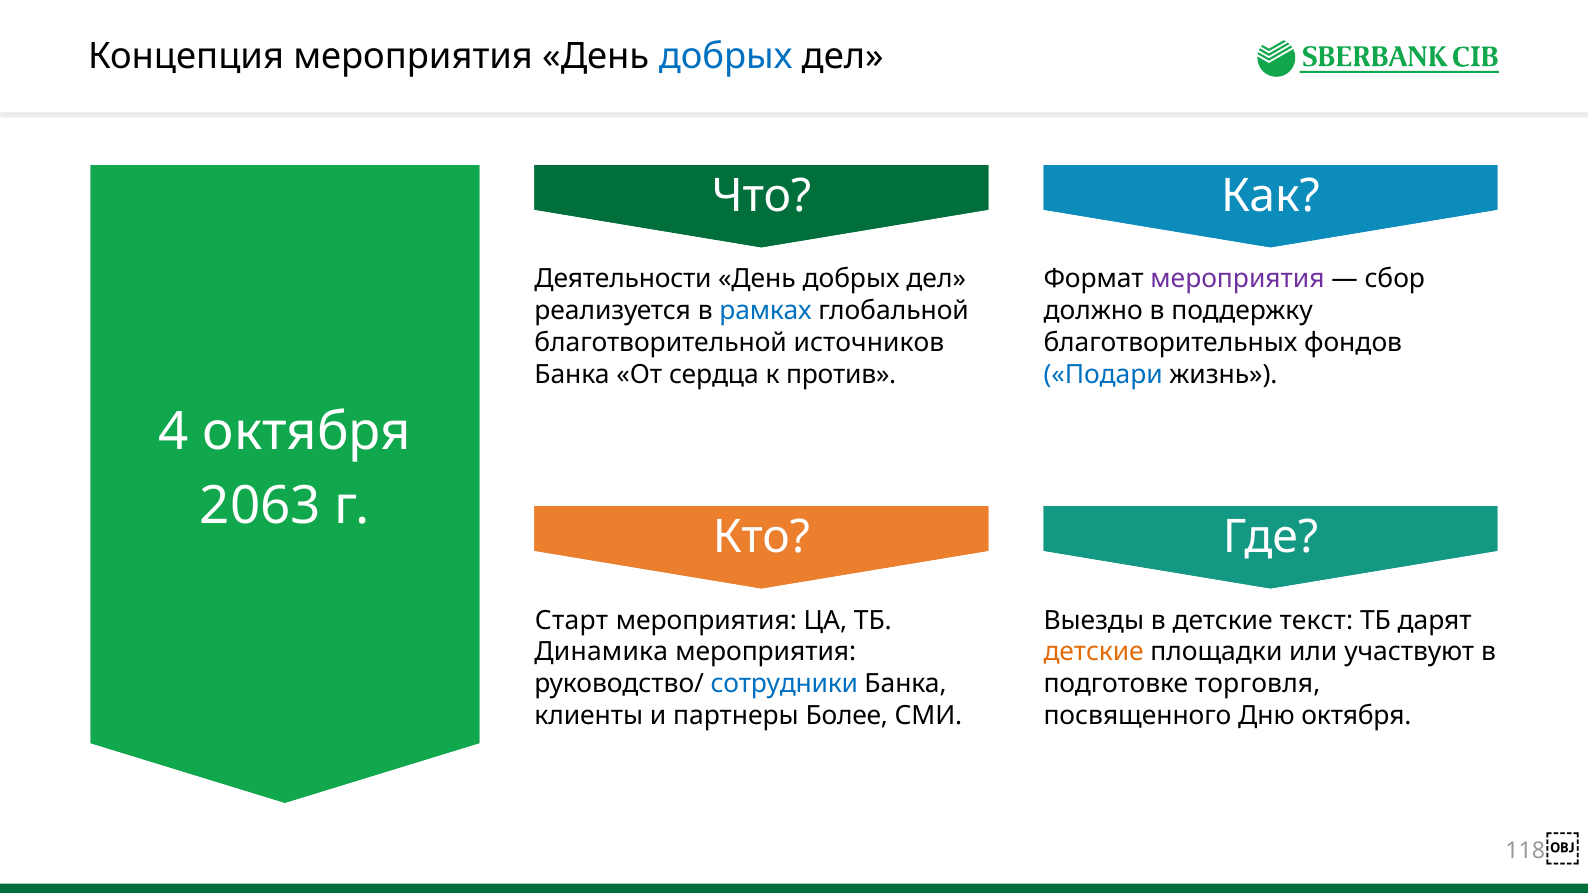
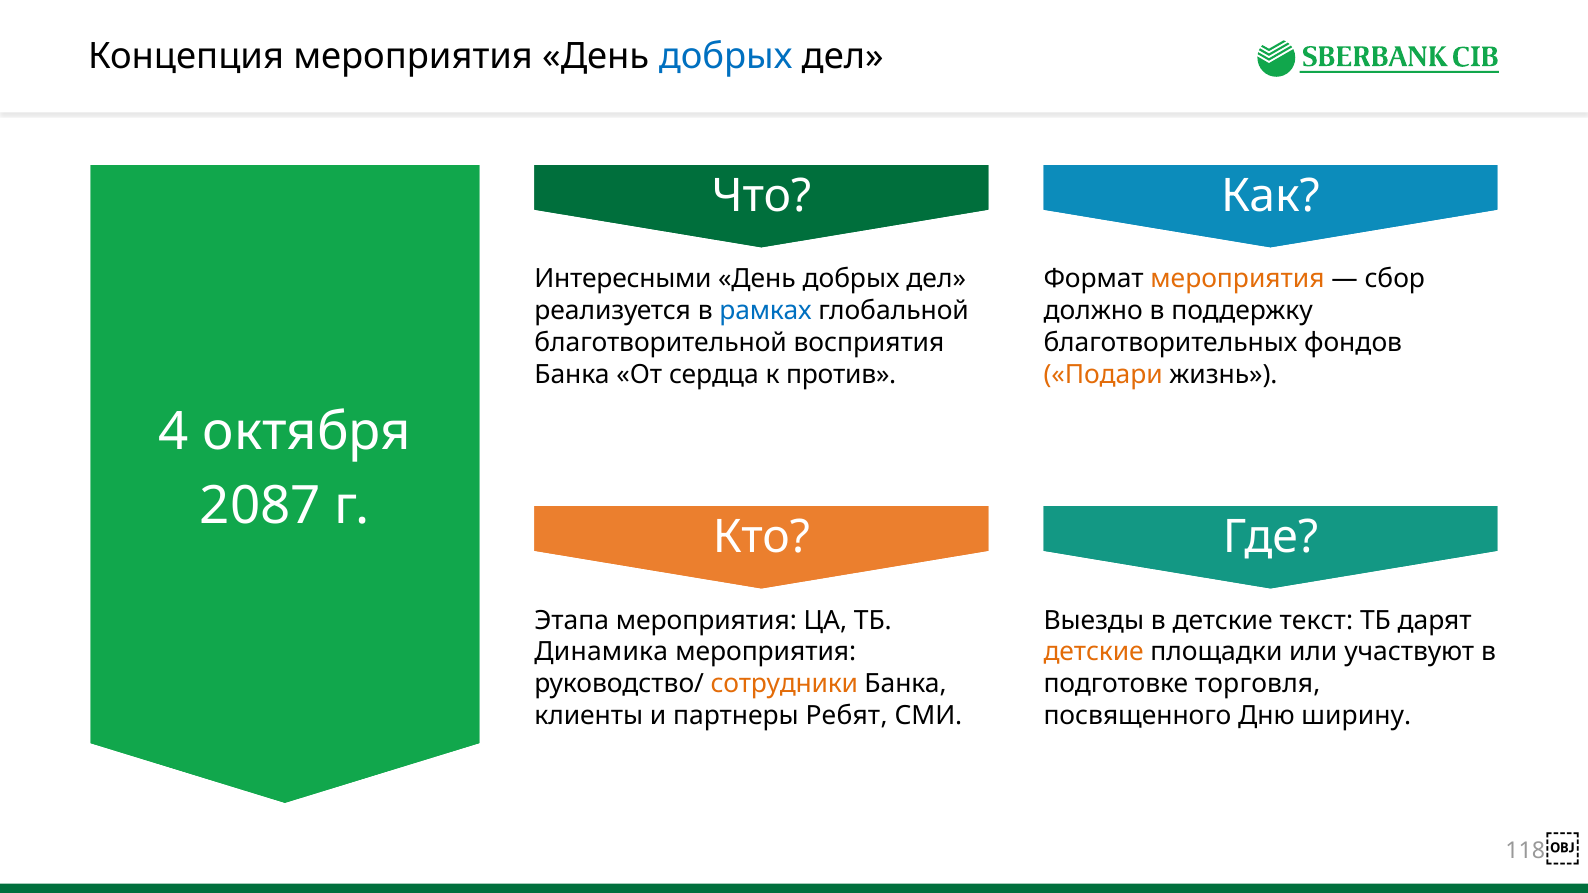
Деятельности: Деятельности -> Интересными
мероприятия at (1237, 279) colour: purple -> orange
источников: источников -> восприятия
Подари colour: blue -> orange
2063: 2063 -> 2087
Старт: Старт -> Этапа
сотрудники colour: blue -> orange
Более: Более -> Ребят
Дню октября: октября -> ширину
